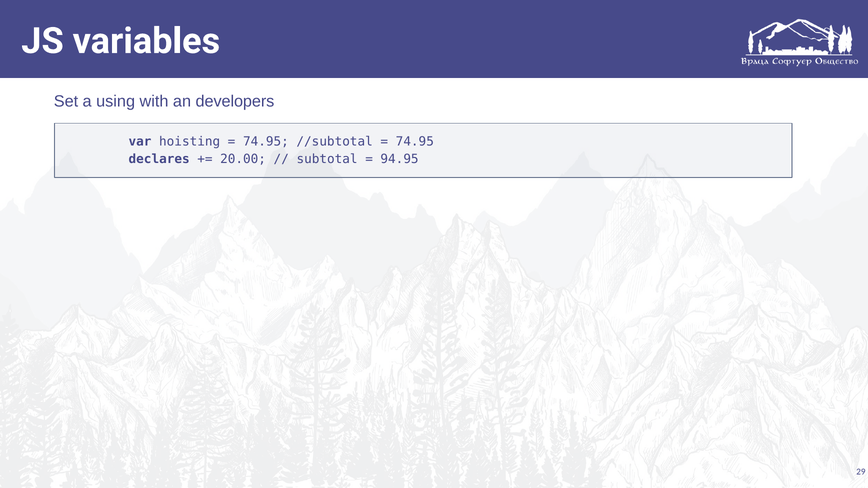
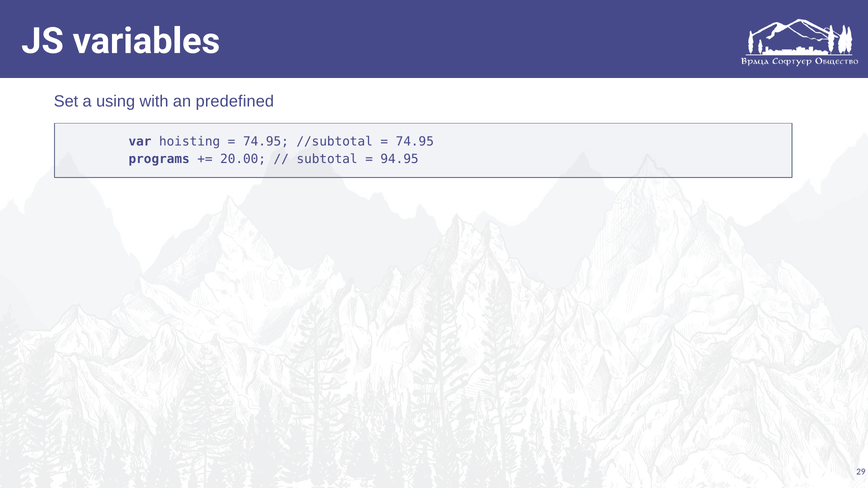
developers: developers -> predefined
declares: declares -> programs
